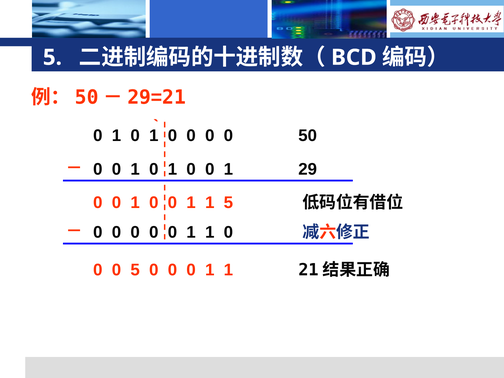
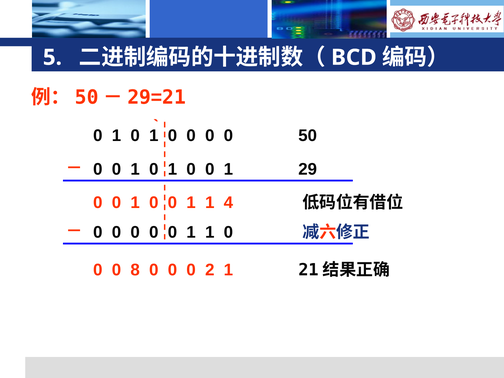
1 5: 5 -> 4
0 5: 5 -> 8
1 at (210, 270): 1 -> 2
